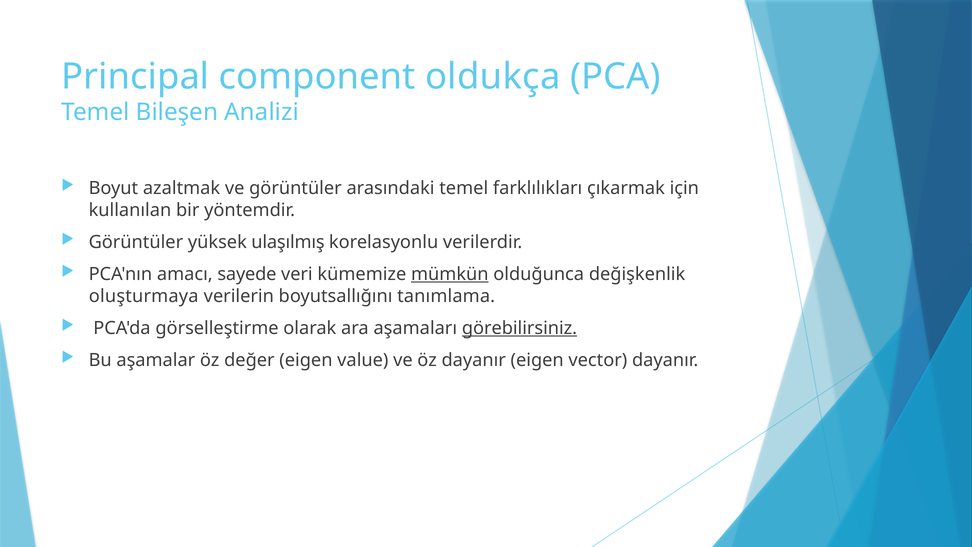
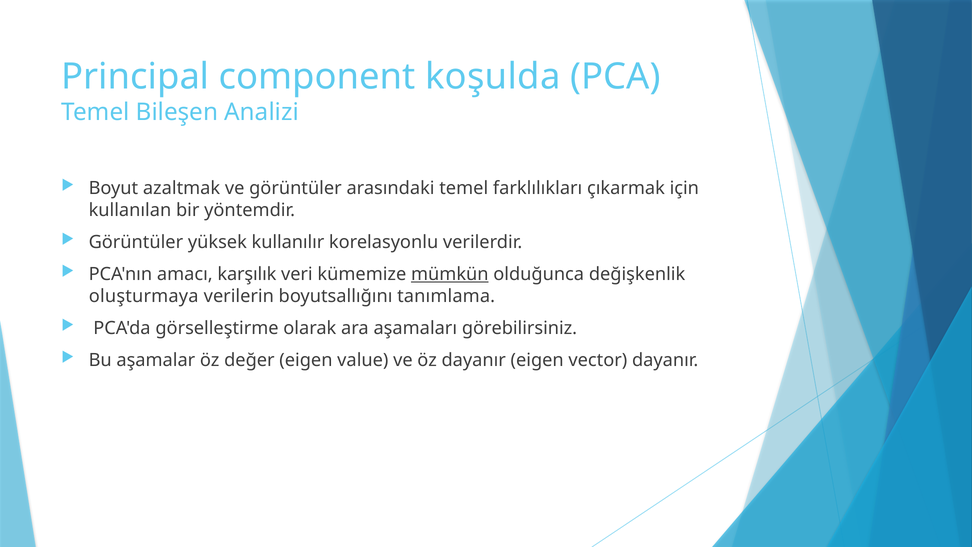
oldukça: oldukça -> koşulda
ulaşılmış: ulaşılmış -> kullanılır
sayede: sayede -> karşılık
görebilirsiniz underline: present -> none
